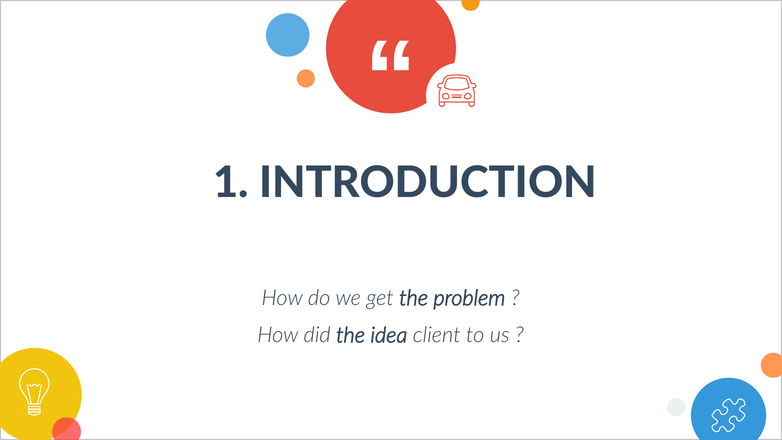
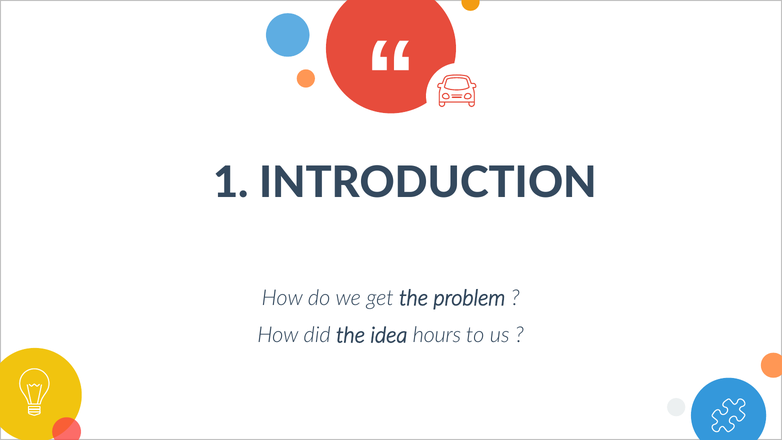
client: client -> hours
